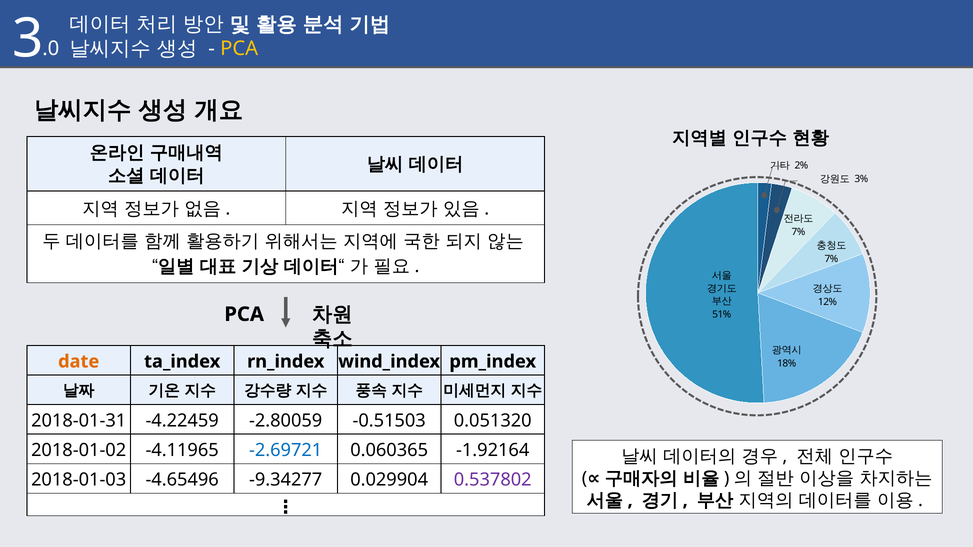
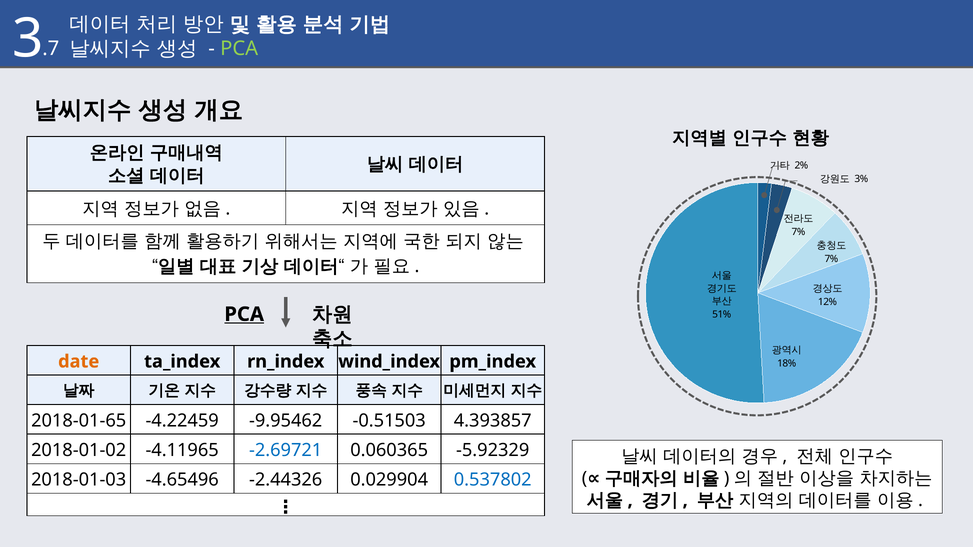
.0: .0 -> .7
PCA at (239, 48) colour: yellow -> light green
PCA at (244, 314) underline: none -> present
2018-01-31: 2018-01-31 -> 2018-01-65
-2.80059: -2.80059 -> -9.95462
0.051320: 0.051320 -> 4.393857
-1.92164: -1.92164 -> -5.92329
-9.34277: -9.34277 -> -2.44326
0.537802 colour: purple -> blue
